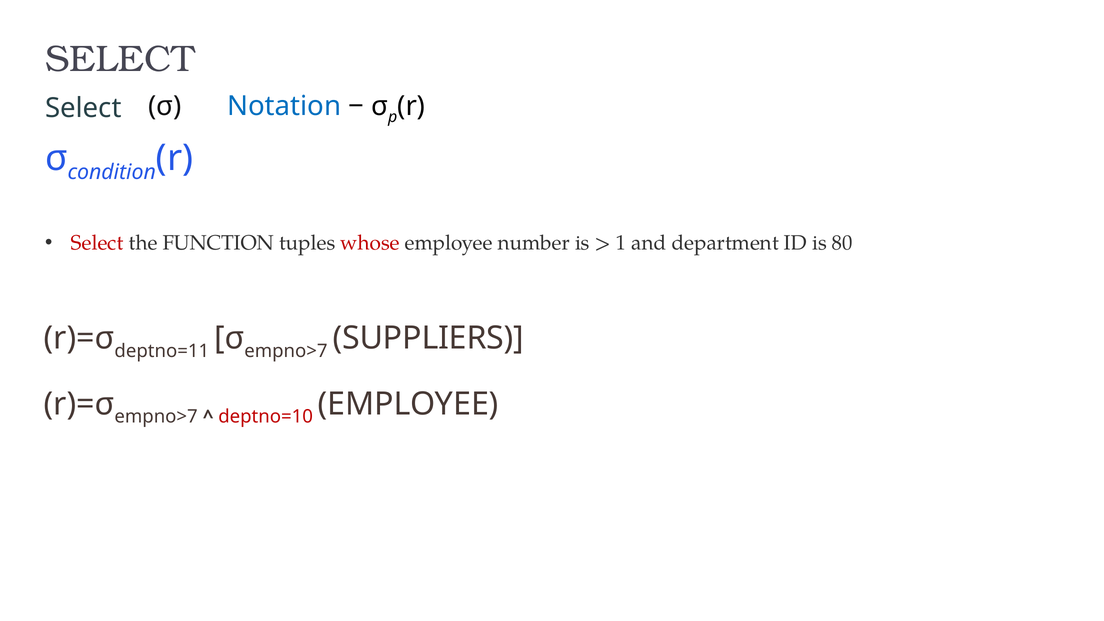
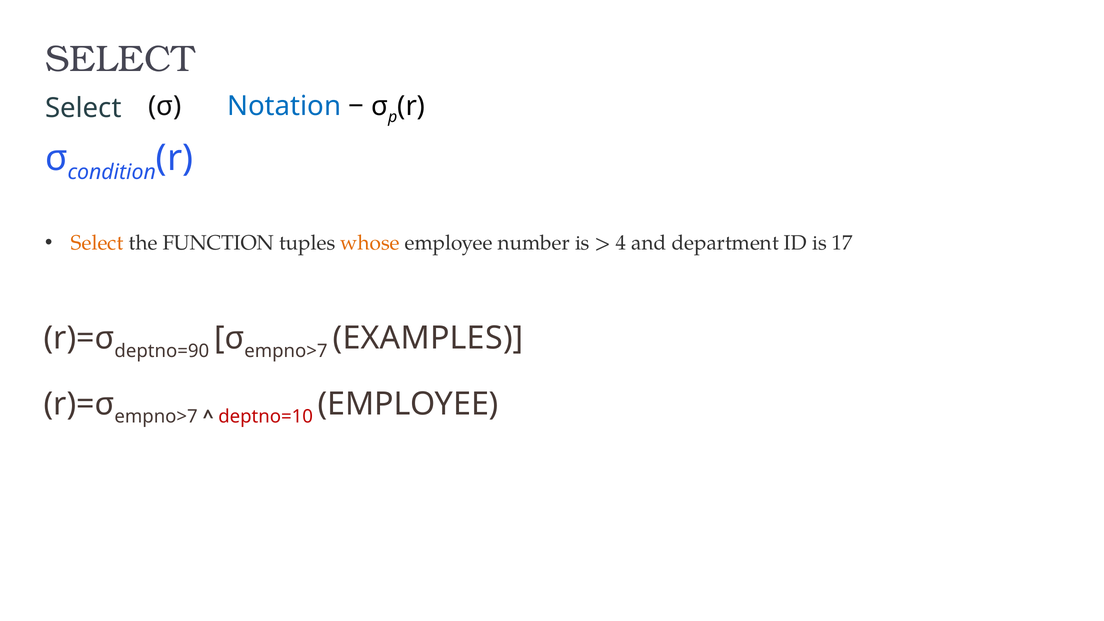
Select at (97, 243) colour: red -> orange
whose colour: red -> orange
1: 1 -> 4
80: 80 -> 17
deptno=11: deptno=11 -> deptno=90
SUPPLIERS: SUPPLIERS -> EXAMPLES
